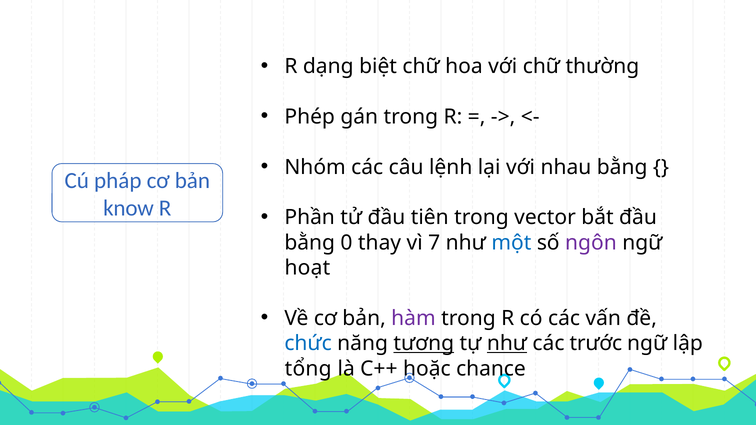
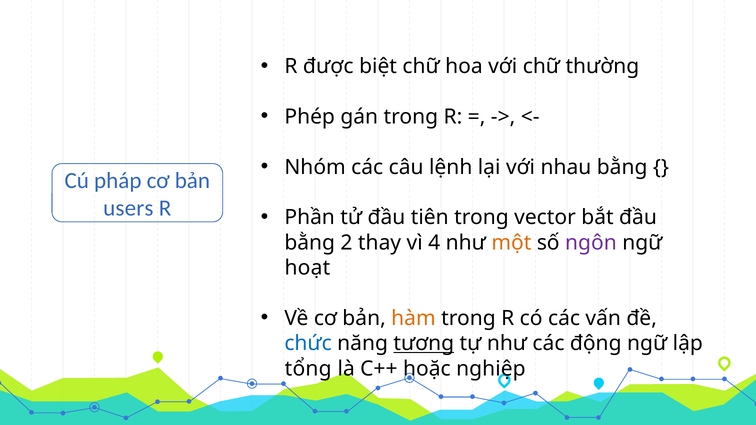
dạng: dạng -> được
know: know -> users
0: 0 -> 2
7: 7 -> 4
một colour: blue -> orange
hàm colour: purple -> orange
như at (507, 344) underline: present -> none
trước: trước -> động
chance: chance -> nghiệp
